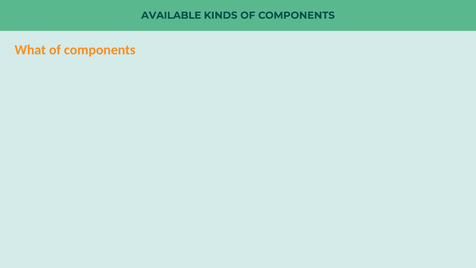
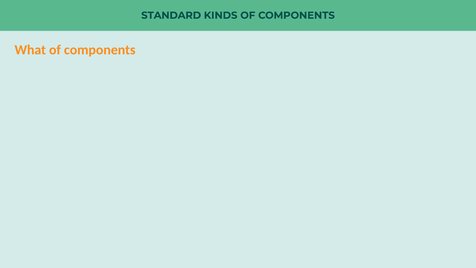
AVAILABLE: AVAILABLE -> STANDARD
